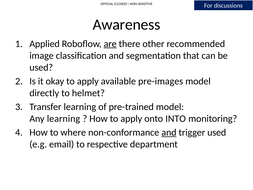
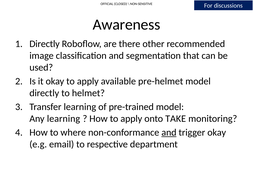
Applied at (45, 44): Applied -> Directly
are underline: present -> none
pre-images: pre-images -> pre-helmet
INTO: INTO -> TAKE
trigger used: used -> okay
